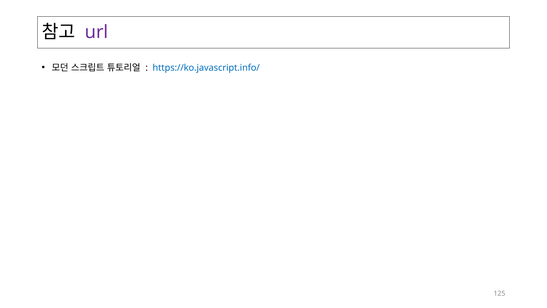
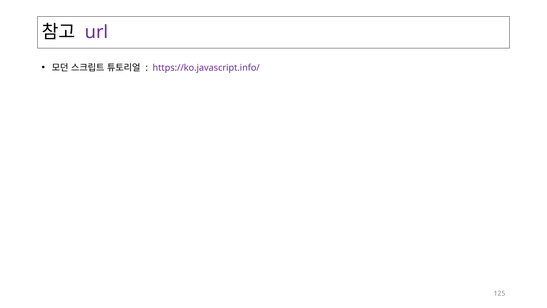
https://ko.javascript.info/ colour: blue -> purple
